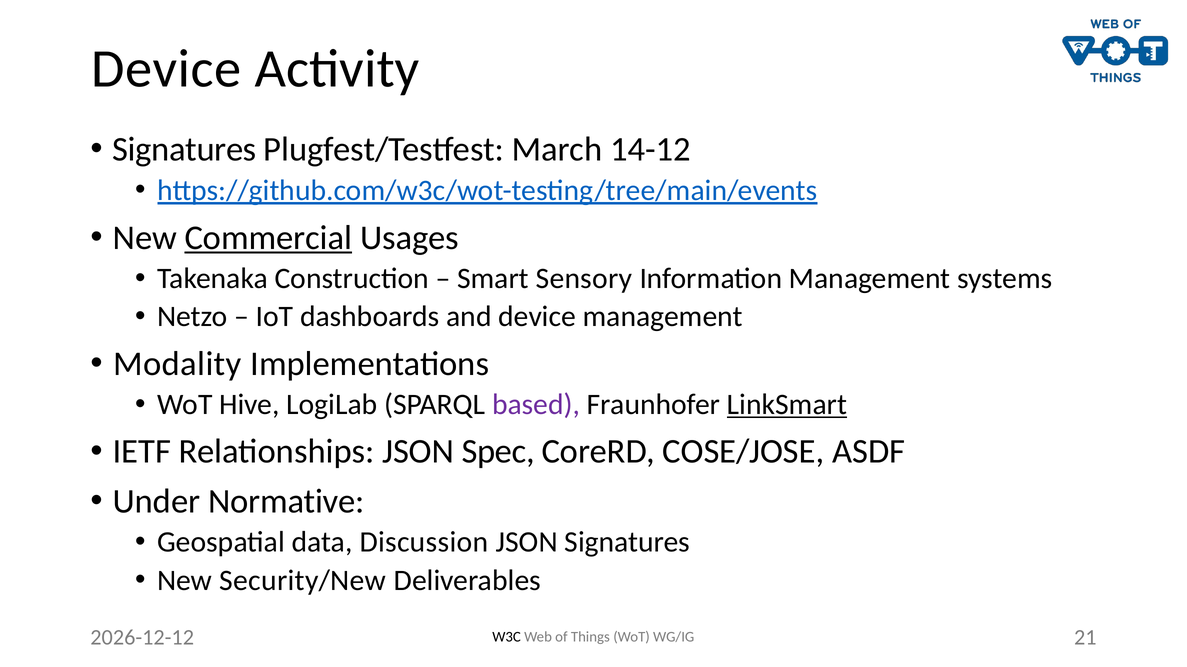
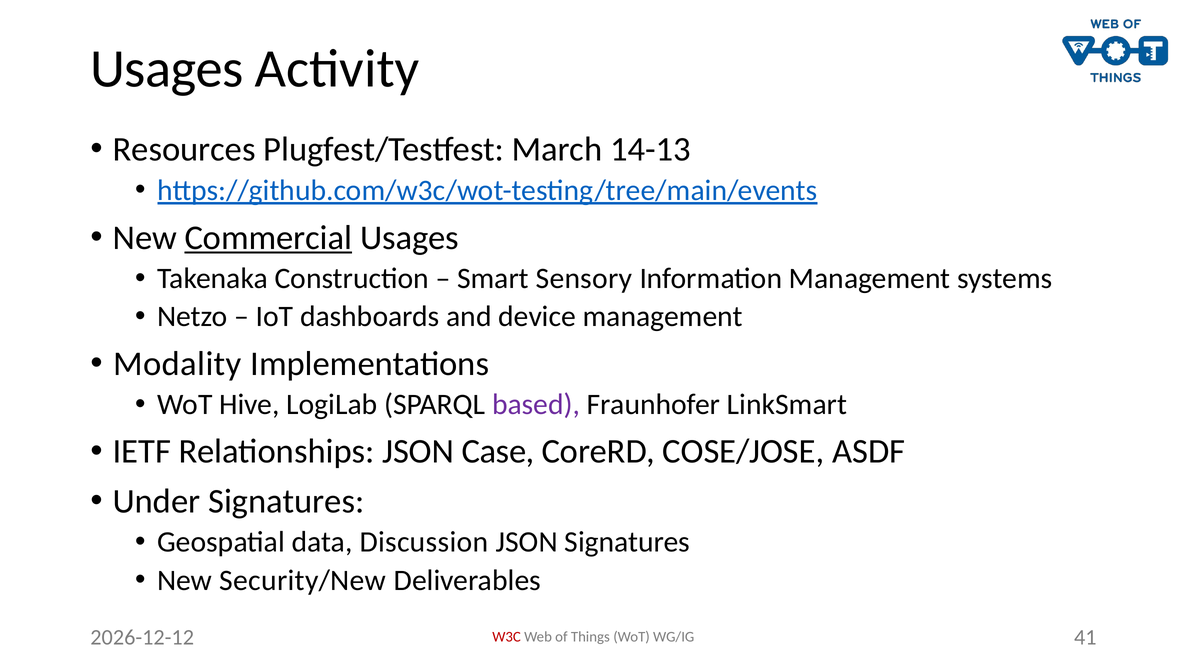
Device at (166, 69): Device -> Usages
Signatures at (184, 149): Signatures -> Resources
14-12: 14-12 -> 14-13
LinkSmart underline: present -> none
Spec: Spec -> Case
Under Normative: Normative -> Signatures
W3C colour: black -> red
21: 21 -> 41
